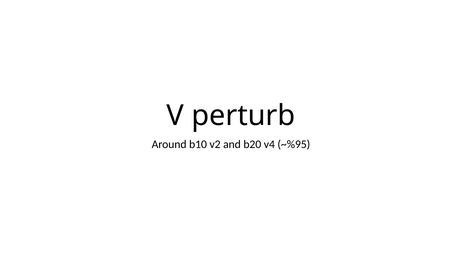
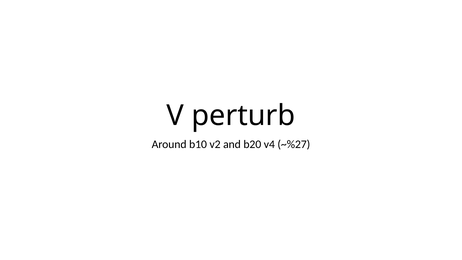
~%95: ~%95 -> ~%27
